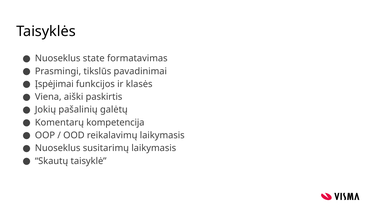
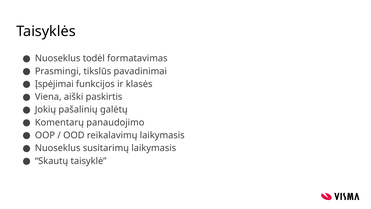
state: state -> todėl
kompetencija: kompetencija -> panaudojimo
